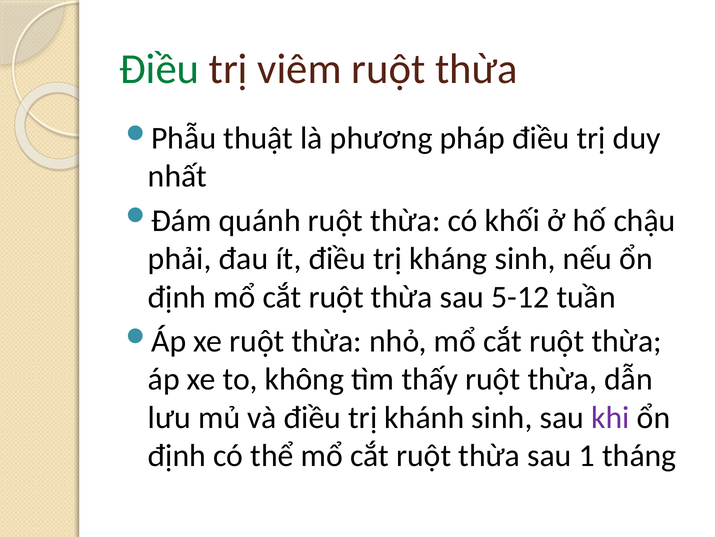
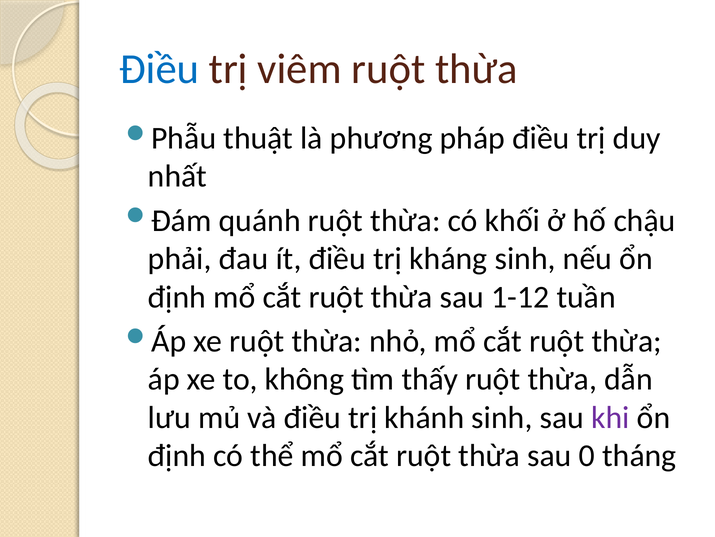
Điều at (159, 69) colour: green -> blue
5-12: 5-12 -> 1-12
1: 1 -> 0
